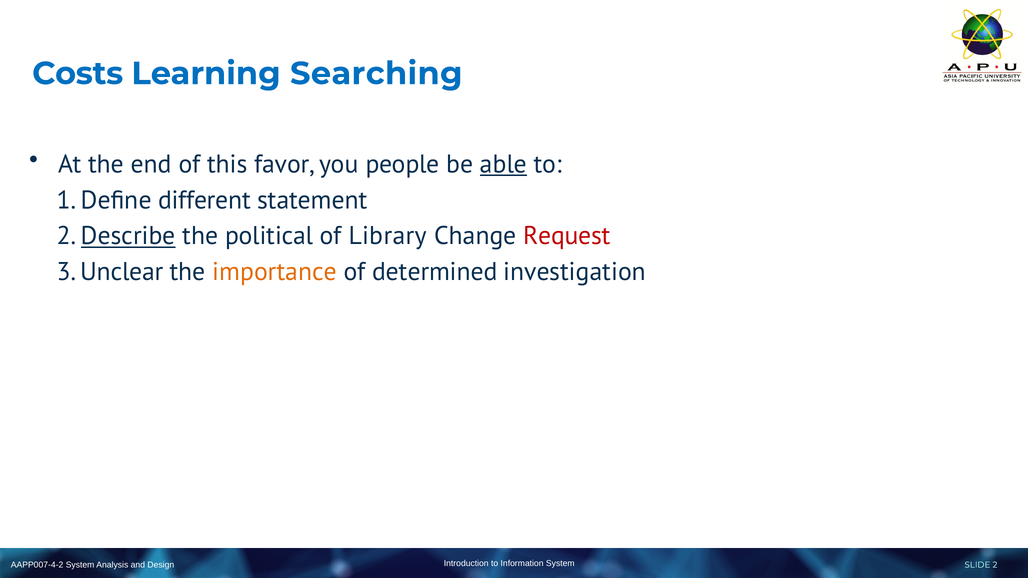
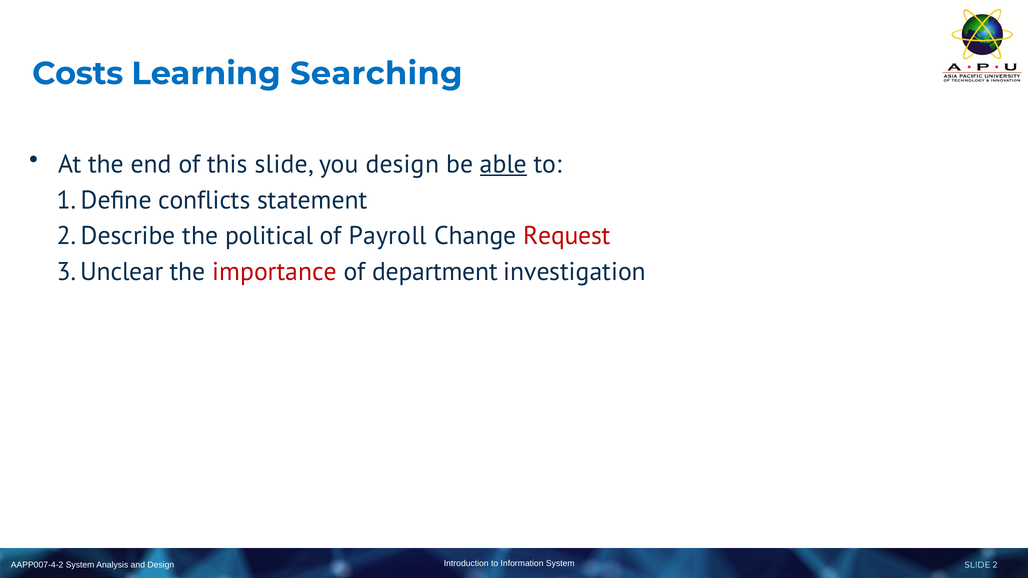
this favor: favor -> slide
you people: people -> design
different: different -> conflicts
Describe underline: present -> none
Library: Library -> Payroll
importance colour: orange -> red
determined: determined -> department
